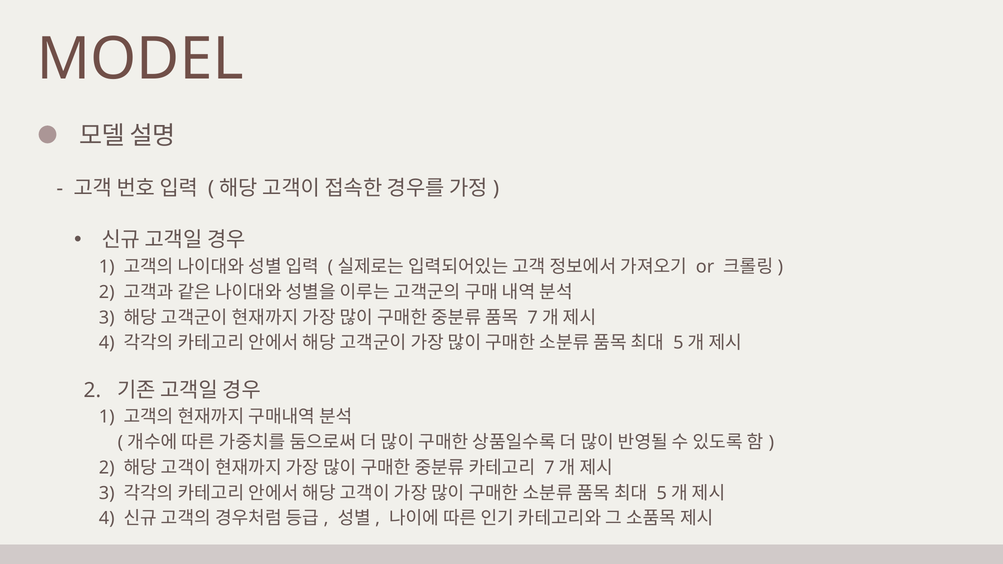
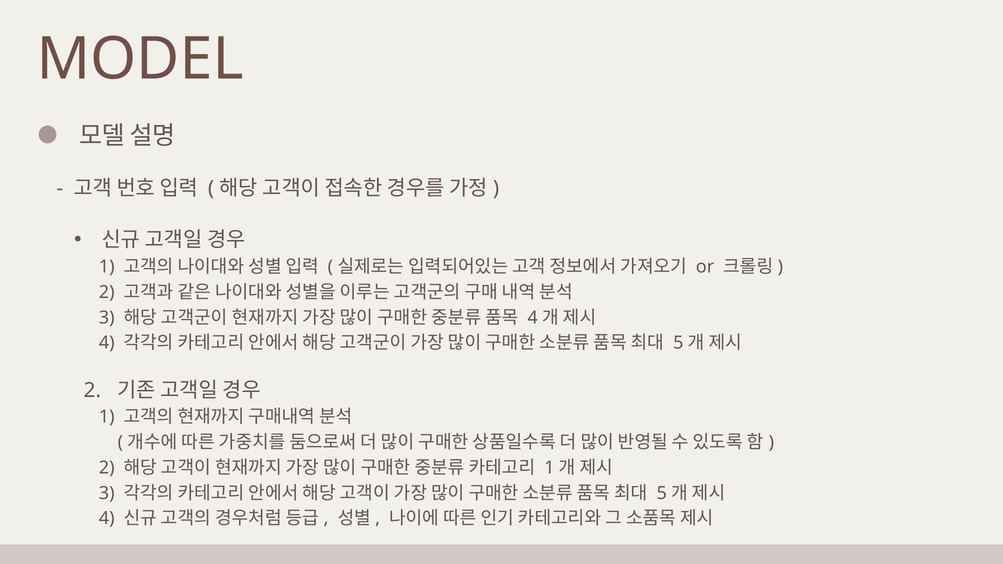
7 at (533, 318): 7 -> 4
7 at (549, 468): 7 -> 1
